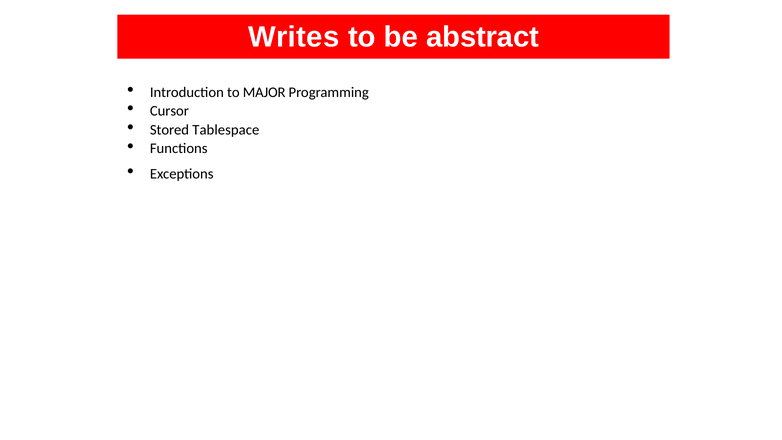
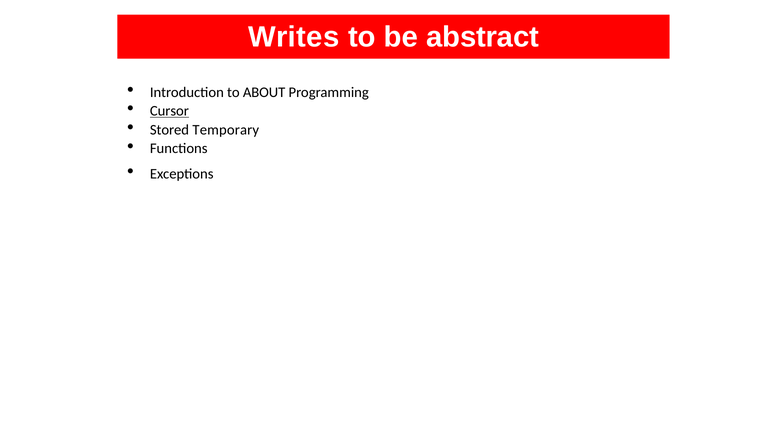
MAJOR: MAJOR -> ABOUT
Cursor underline: none -> present
Tablespace: Tablespace -> Temporary
